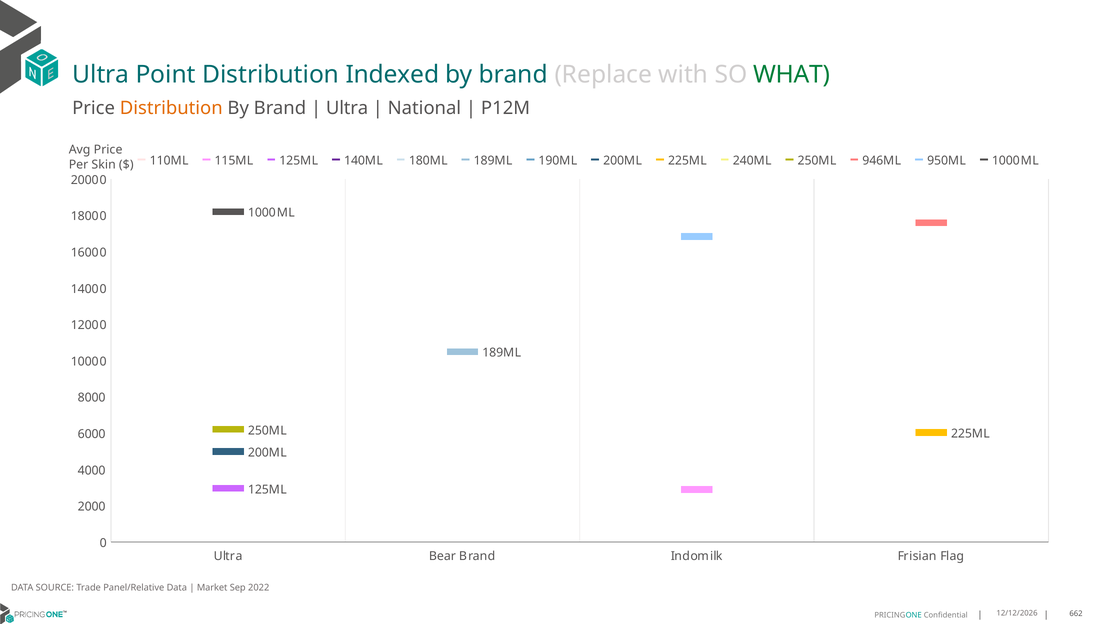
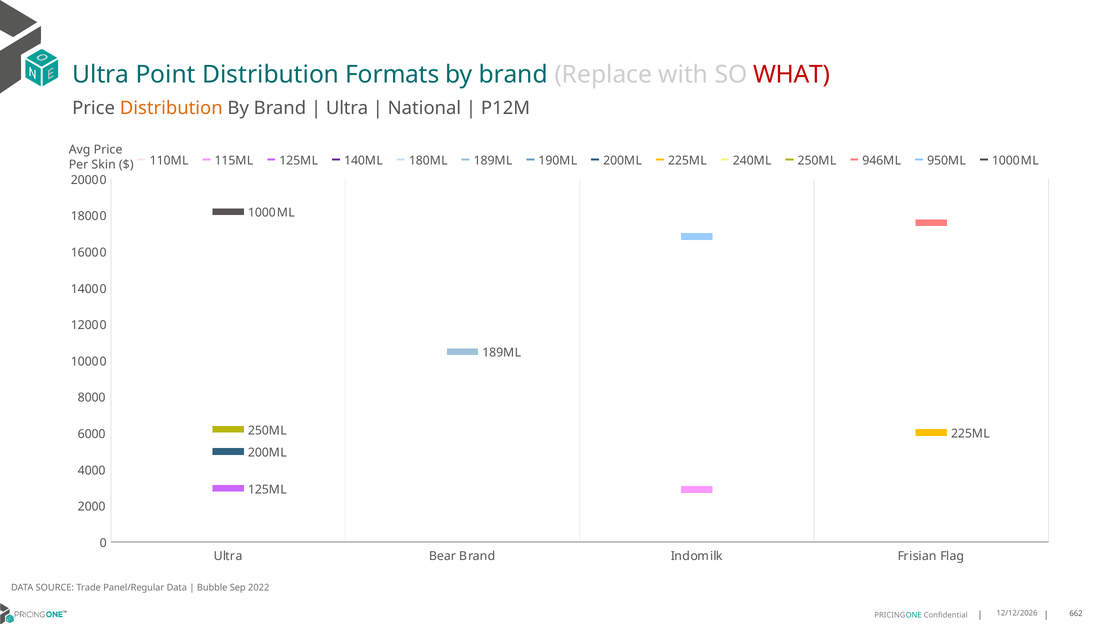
Indexed: Indexed -> Formats
WHAT colour: green -> red
Panel/Relative: Panel/Relative -> Panel/Regular
Market: Market -> Bubble
